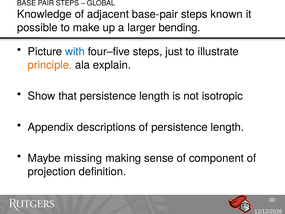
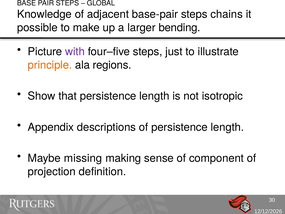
known: known -> chains
with colour: blue -> purple
explain: explain -> regions
